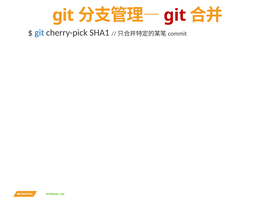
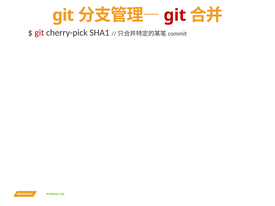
git at (39, 33) colour: blue -> red
